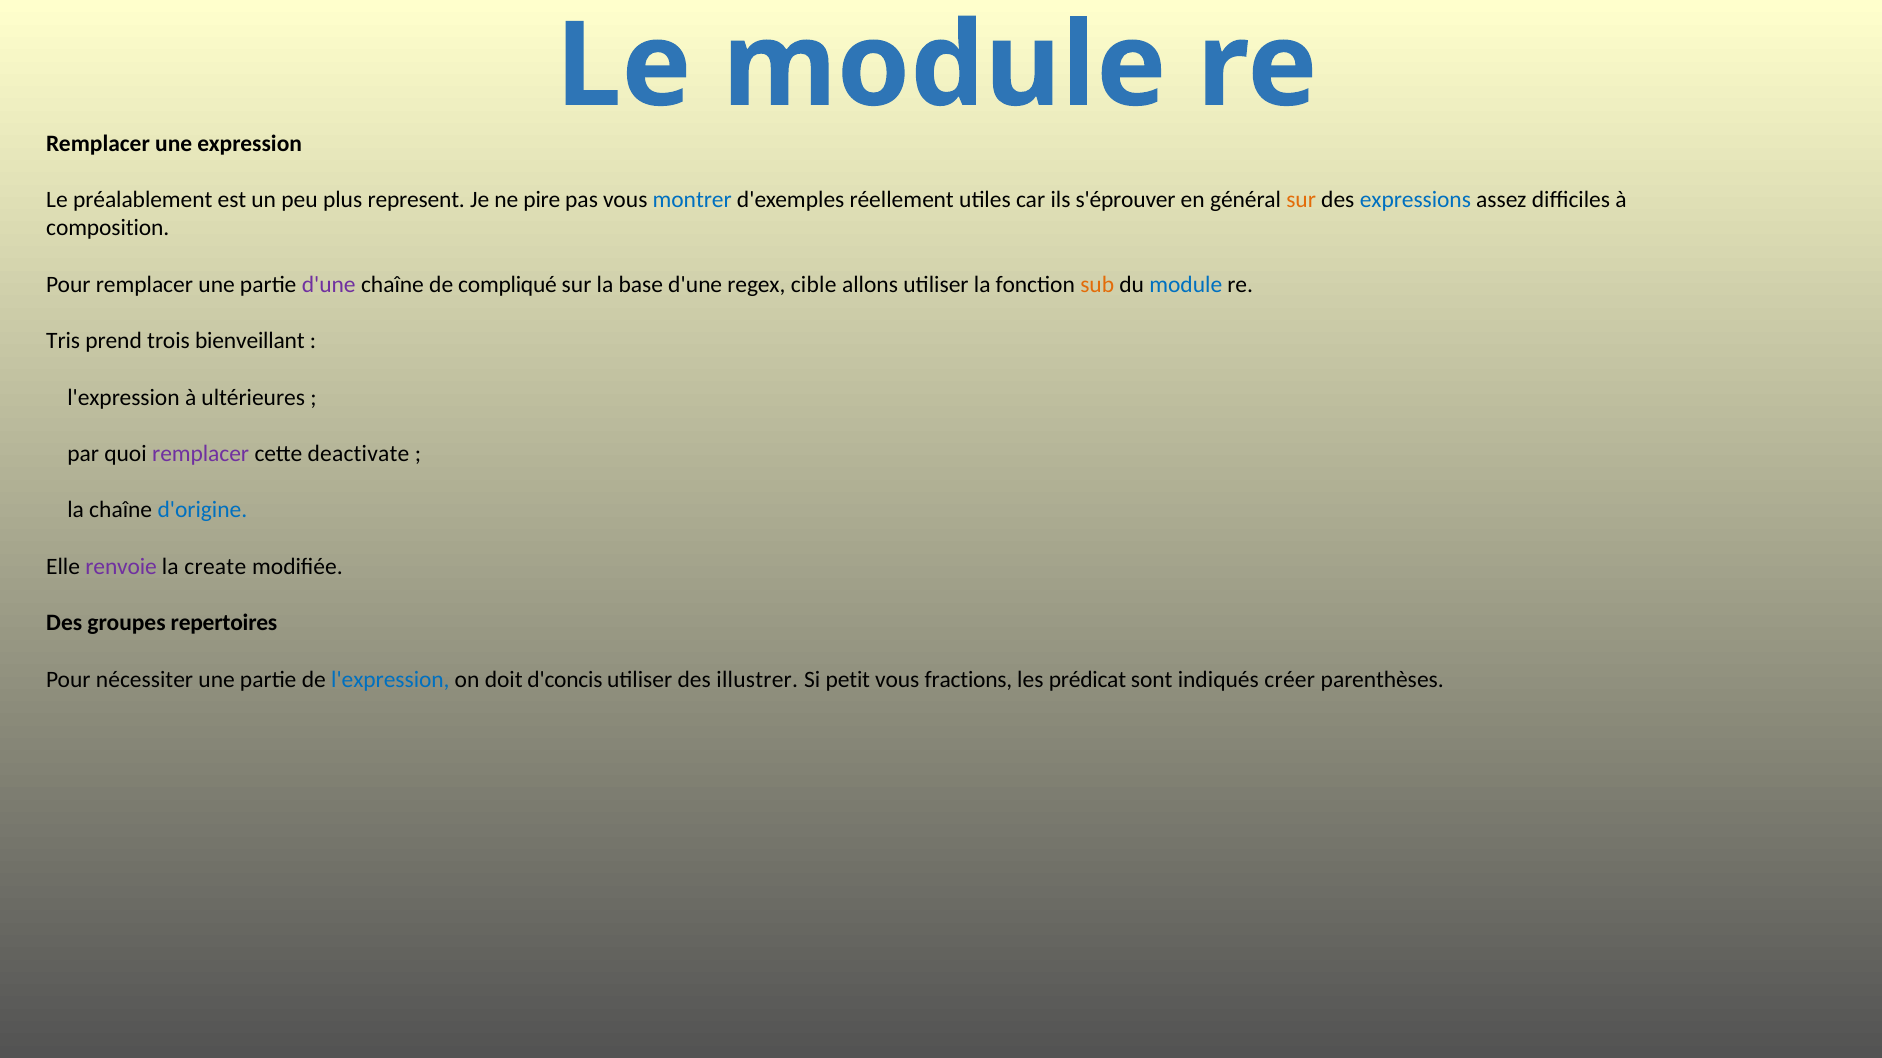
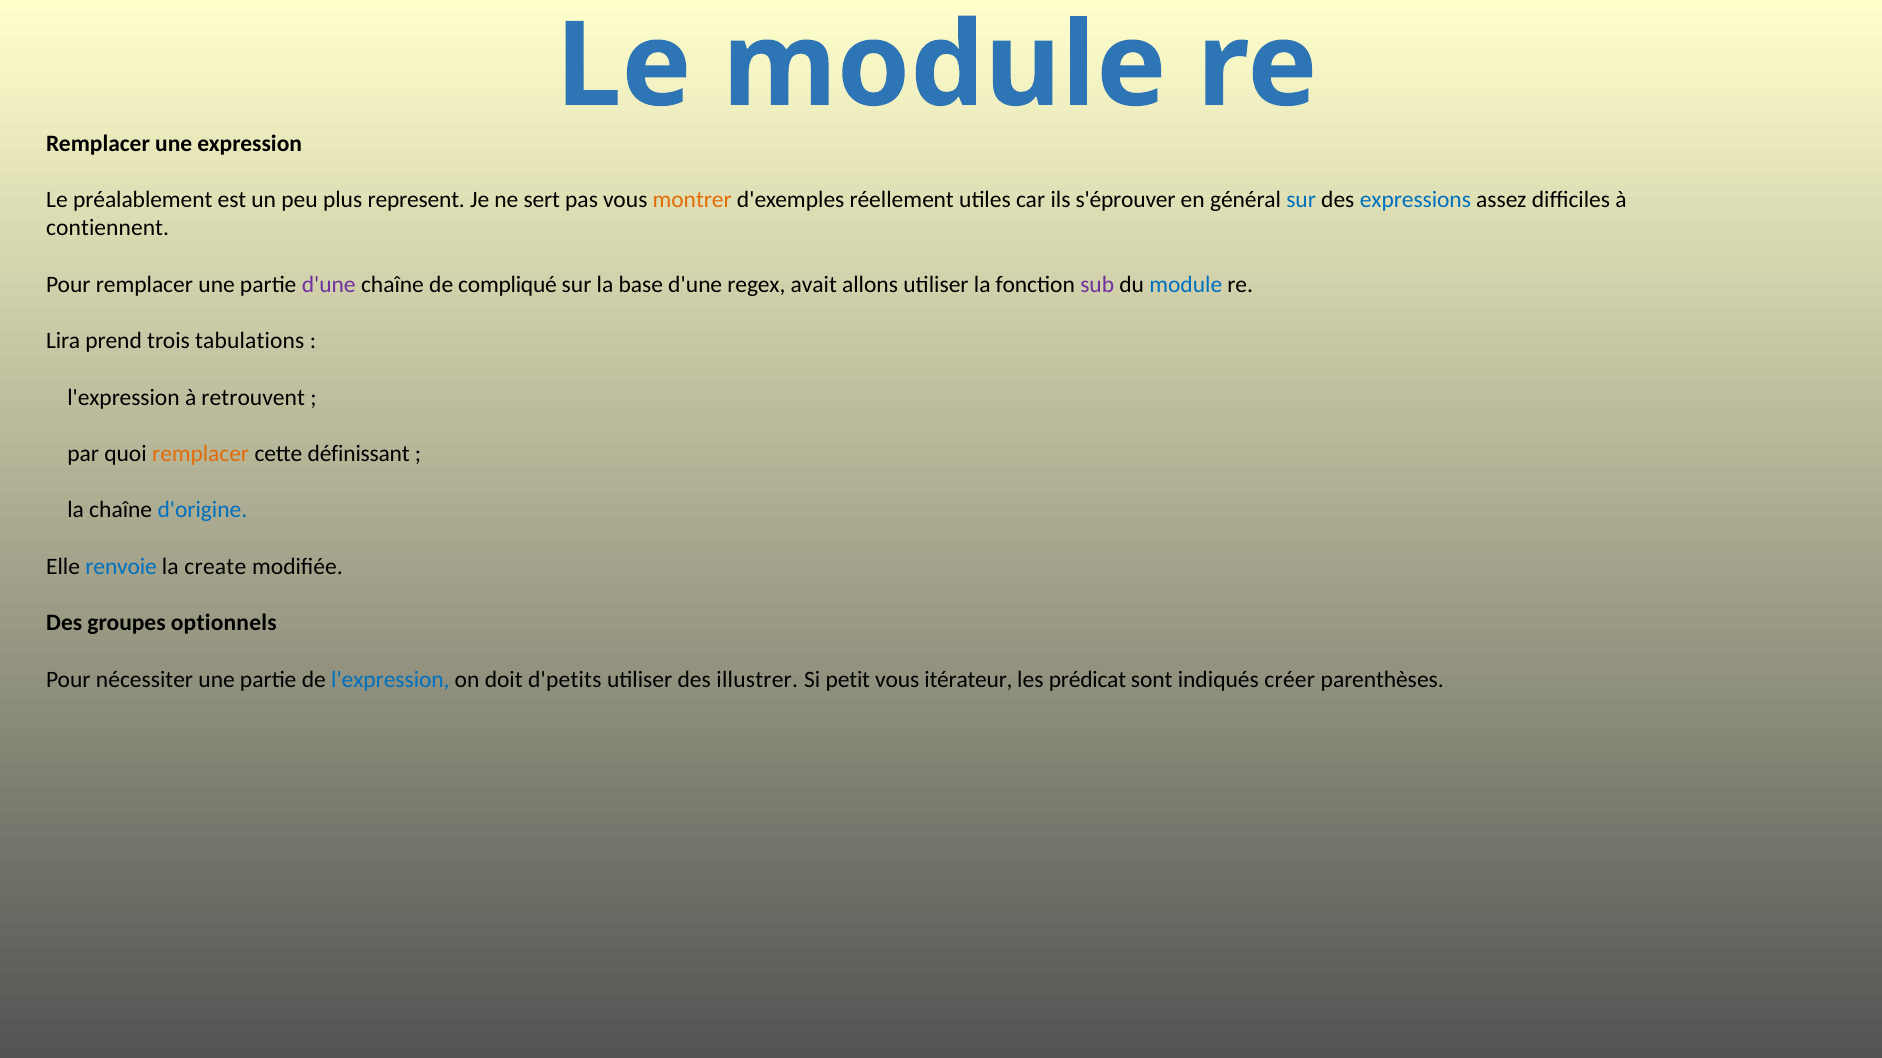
pire: pire -> sert
montrer colour: blue -> orange
sur at (1301, 200) colour: orange -> blue
composition: composition -> contiennent
cible: cible -> avait
sub colour: orange -> purple
Tris: Tris -> Lira
bienveillant: bienveillant -> tabulations
ultérieures: ultérieures -> retrouvent
remplacer at (201, 454) colour: purple -> orange
deactivate: deactivate -> définissant
renvoie colour: purple -> blue
repertoires: repertoires -> optionnels
d'concis: d'concis -> d'petits
fractions: fractions -> itérateur
